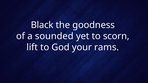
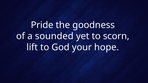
Black: Black -> Pride
rams: rams -> hope
